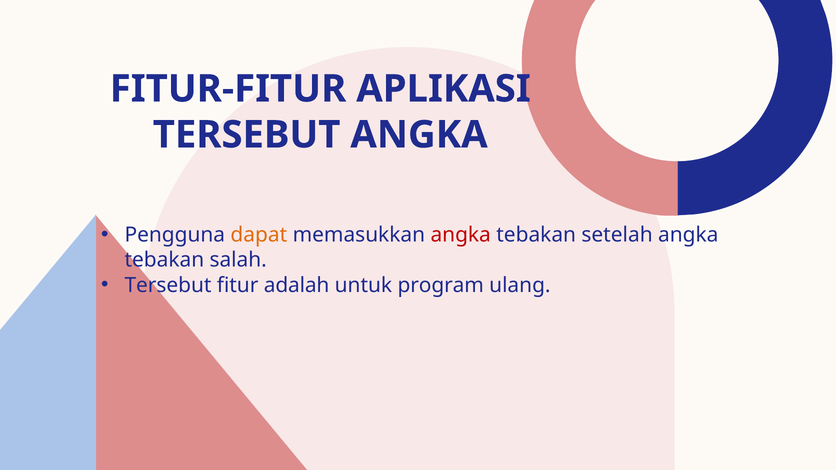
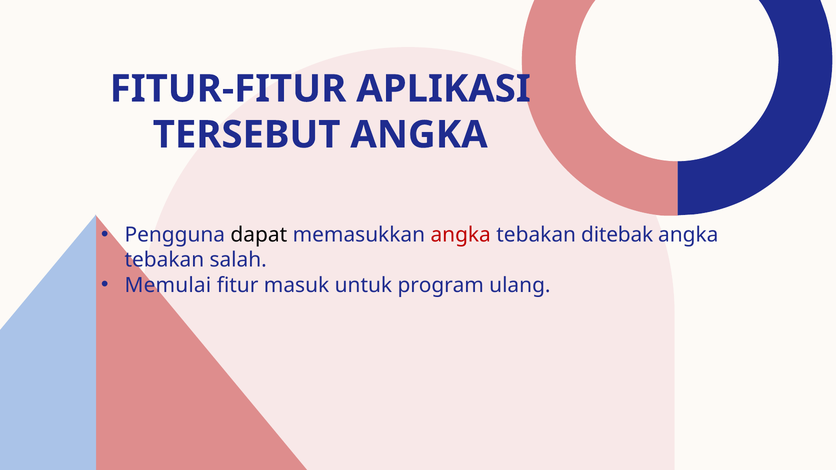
dapat colour: orange -> black
setelah: setelah -> ditebak
Tersebut at (168, 285): Tersebut -> Memulai
adalah: adalah -> masuk
